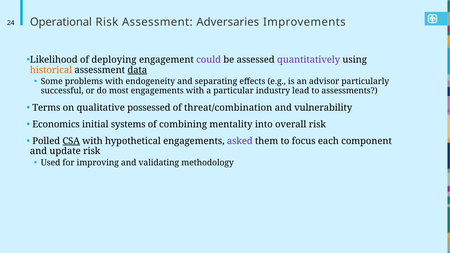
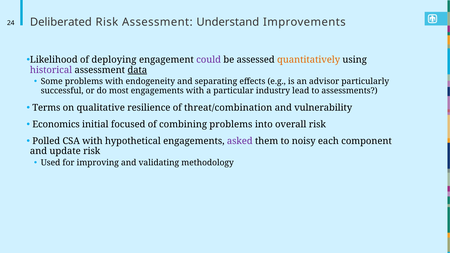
Operational: Operational -> Deliberated
Adversaries: Adversaries -> Understand
quantitatively colour: purple -> orange
historical colour: orange -> purple
possessed: possessed -> resilience
systems: systems -> focused
combining mentality: mentality -> problems
CSA underline: present -> none
focus: focus -> noisy
